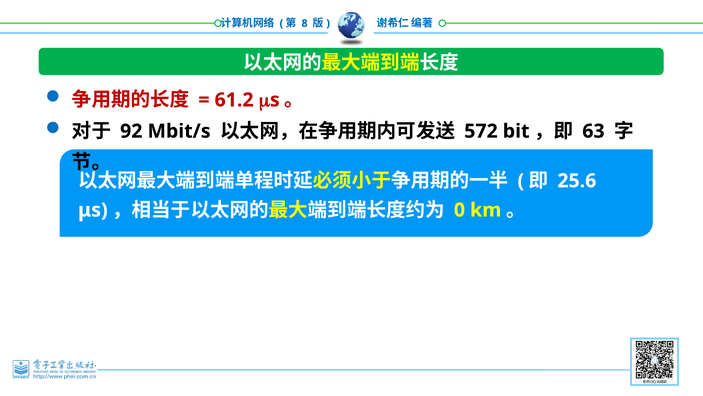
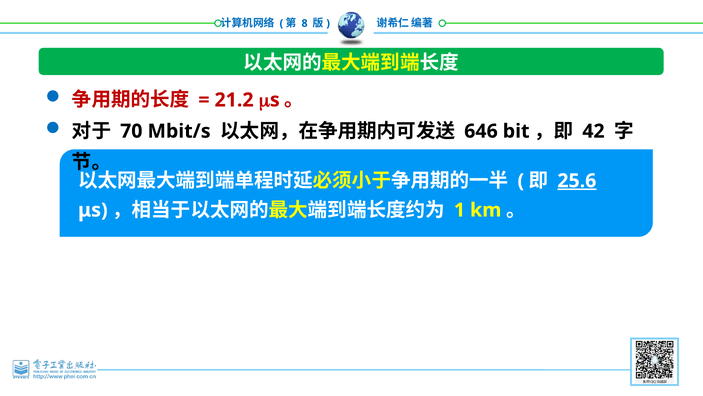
61.2: 61.2 -> 21.2
92: 92 -> 70
572: 572 -> 646
63: 63 -> 42
25.6 underline: none -> present
0: 0 -> 1
